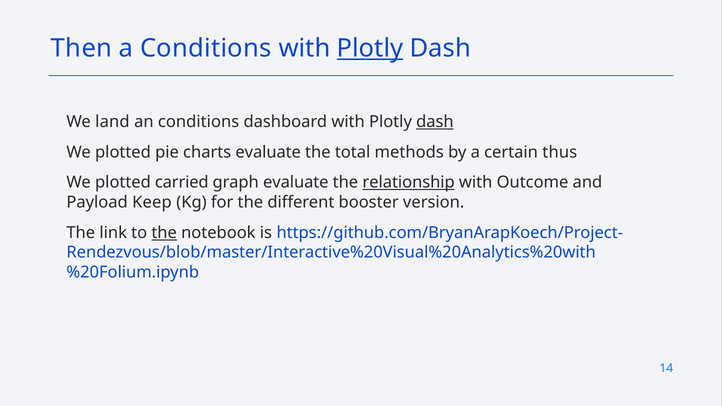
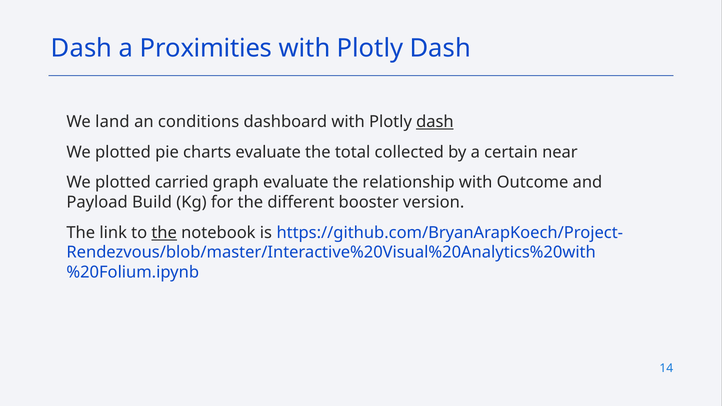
Then at (81, 48): Then -> Dash
a Conditions: Conditions -> Proximities
Plotly at (370, 48) underline: present -> none
methods: methods -> collected
thus: thus -> near
relationship underline: present -> none
Keep: Keep -> Build
